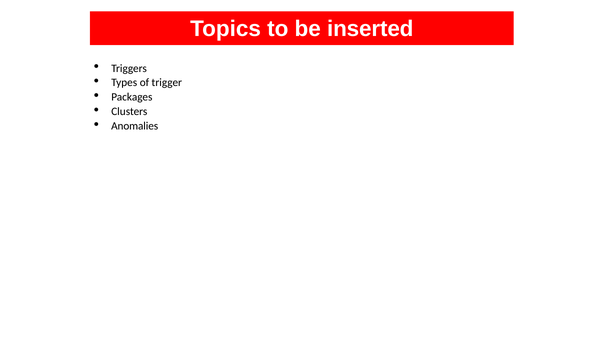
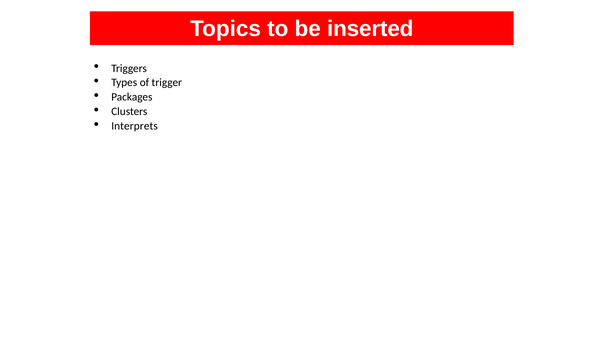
Anomalies: Anomalies -> Interprets
